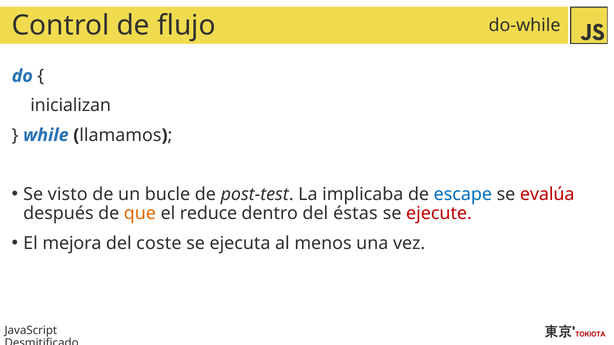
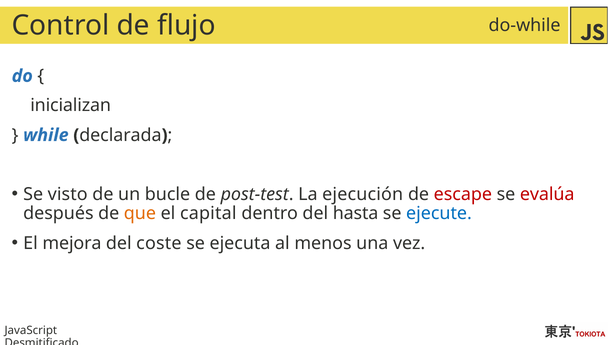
llamamos: llamamos -> declarada
implicaba: implicaba -> ejecución
escape colour: blue -> red
reduce: reduce -> capital
éstas: éstas -> hasta
ejecute colour: red -> blue
